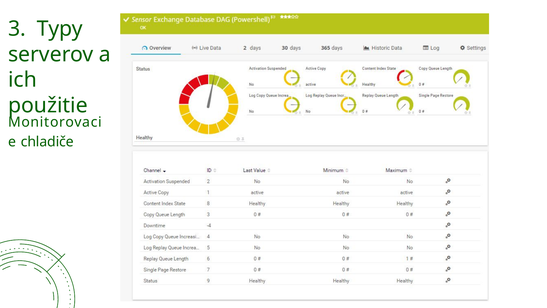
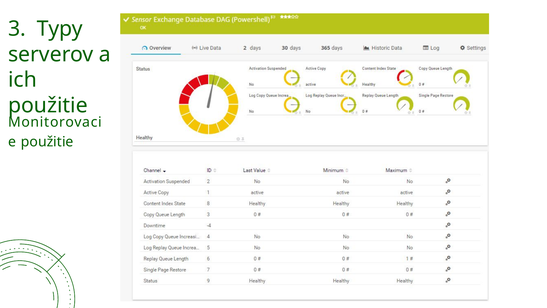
chladiče at (47, 142): chladiče -> použitie
